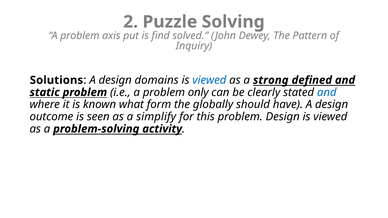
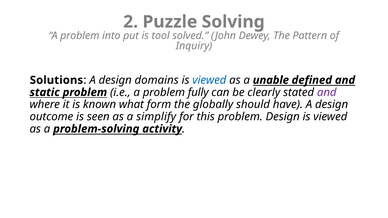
axis: axis -> into
find: find -> tool
strong: strong -> unable
only: only -> fully
and at (327, 92) colour: blue -> purple
